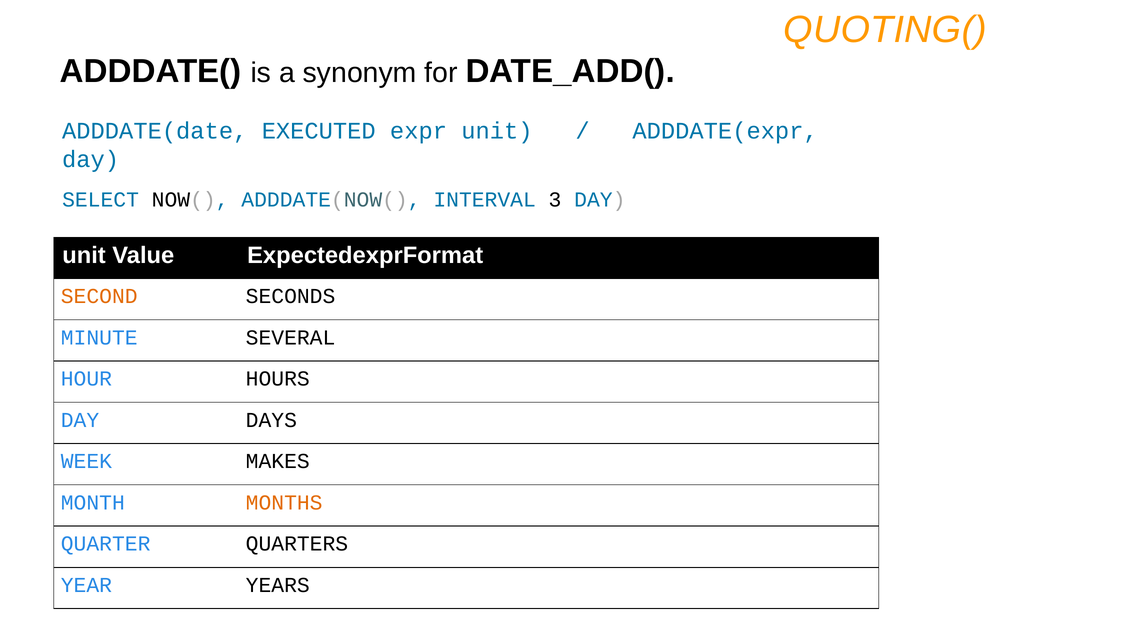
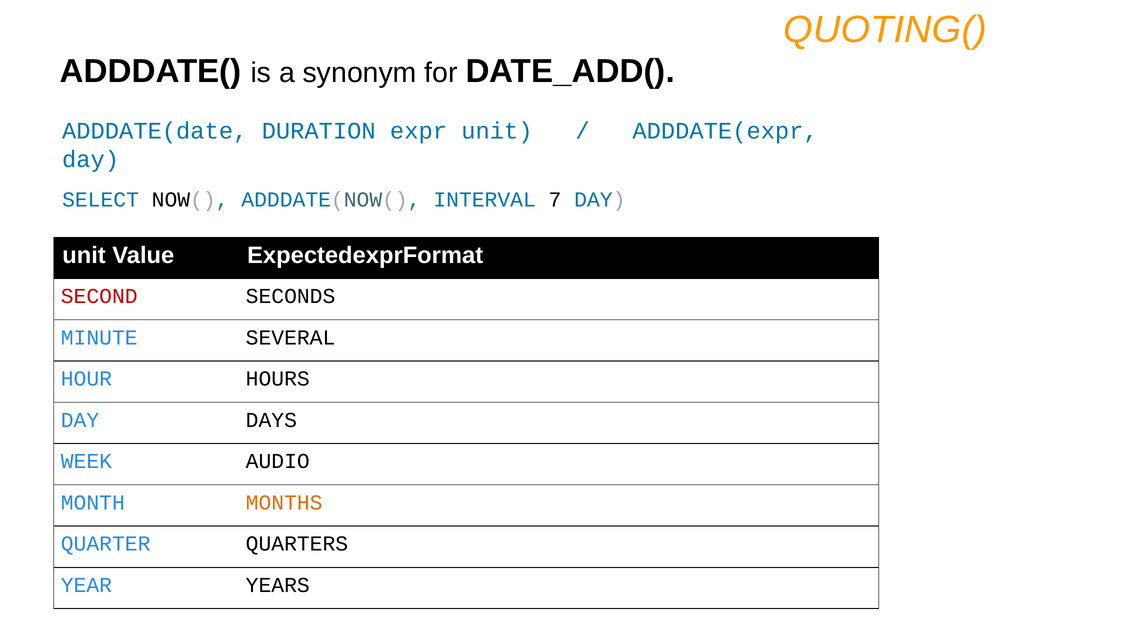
EXECUTED: EXECUTED -> DURATION
3: 3 -> 7
SECOND colour: orange -> red
MAKES: MAKES -> AUDIO
